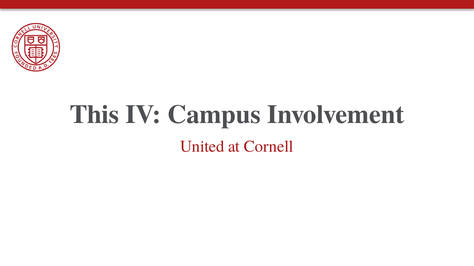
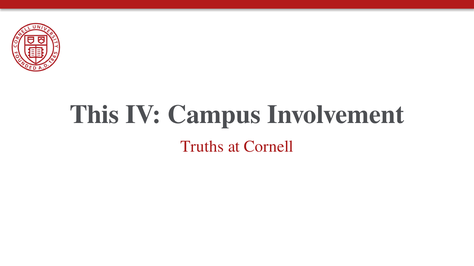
United: United -> Truths
